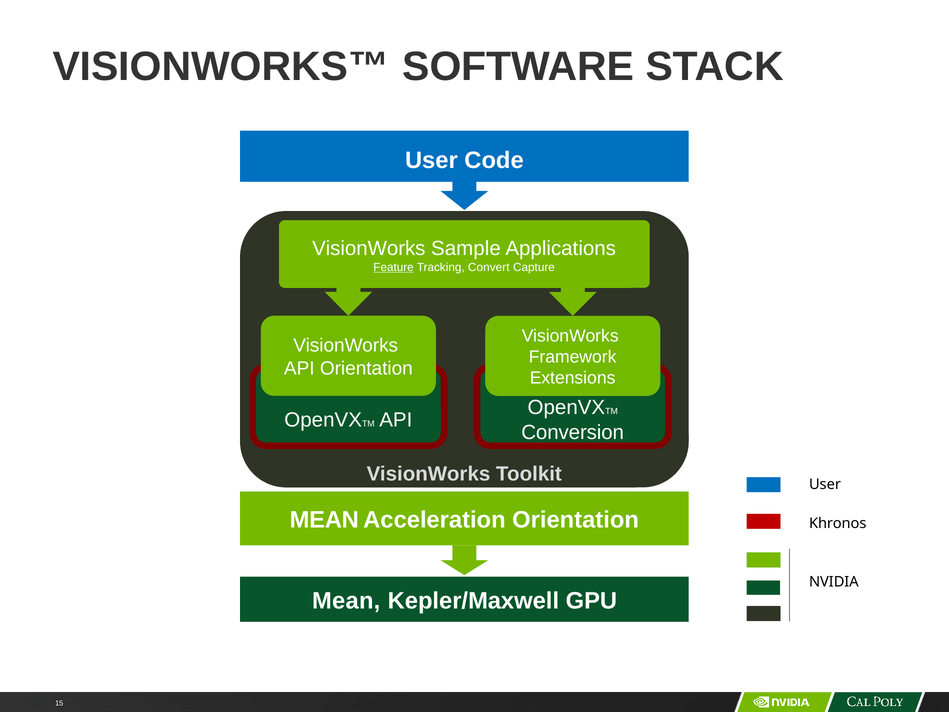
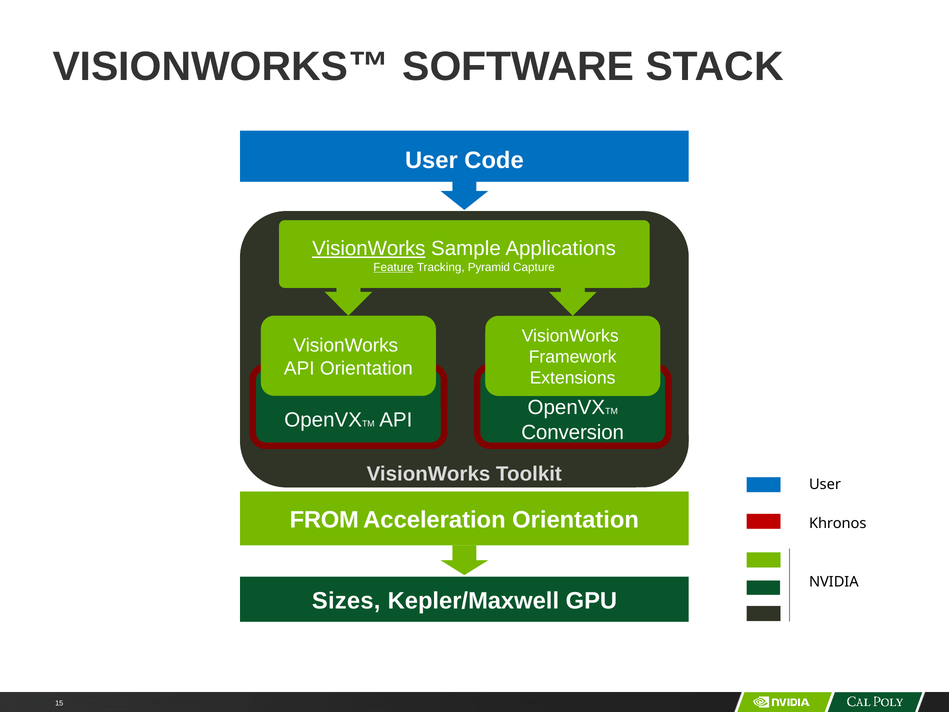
VisionWorks at (369, 248) underline: none -> present
Convert: Convert -> Pyramid
MEAN at (324, 520): MEAN -> FROM
Mean at (346, 601): Mean -> Sizes
